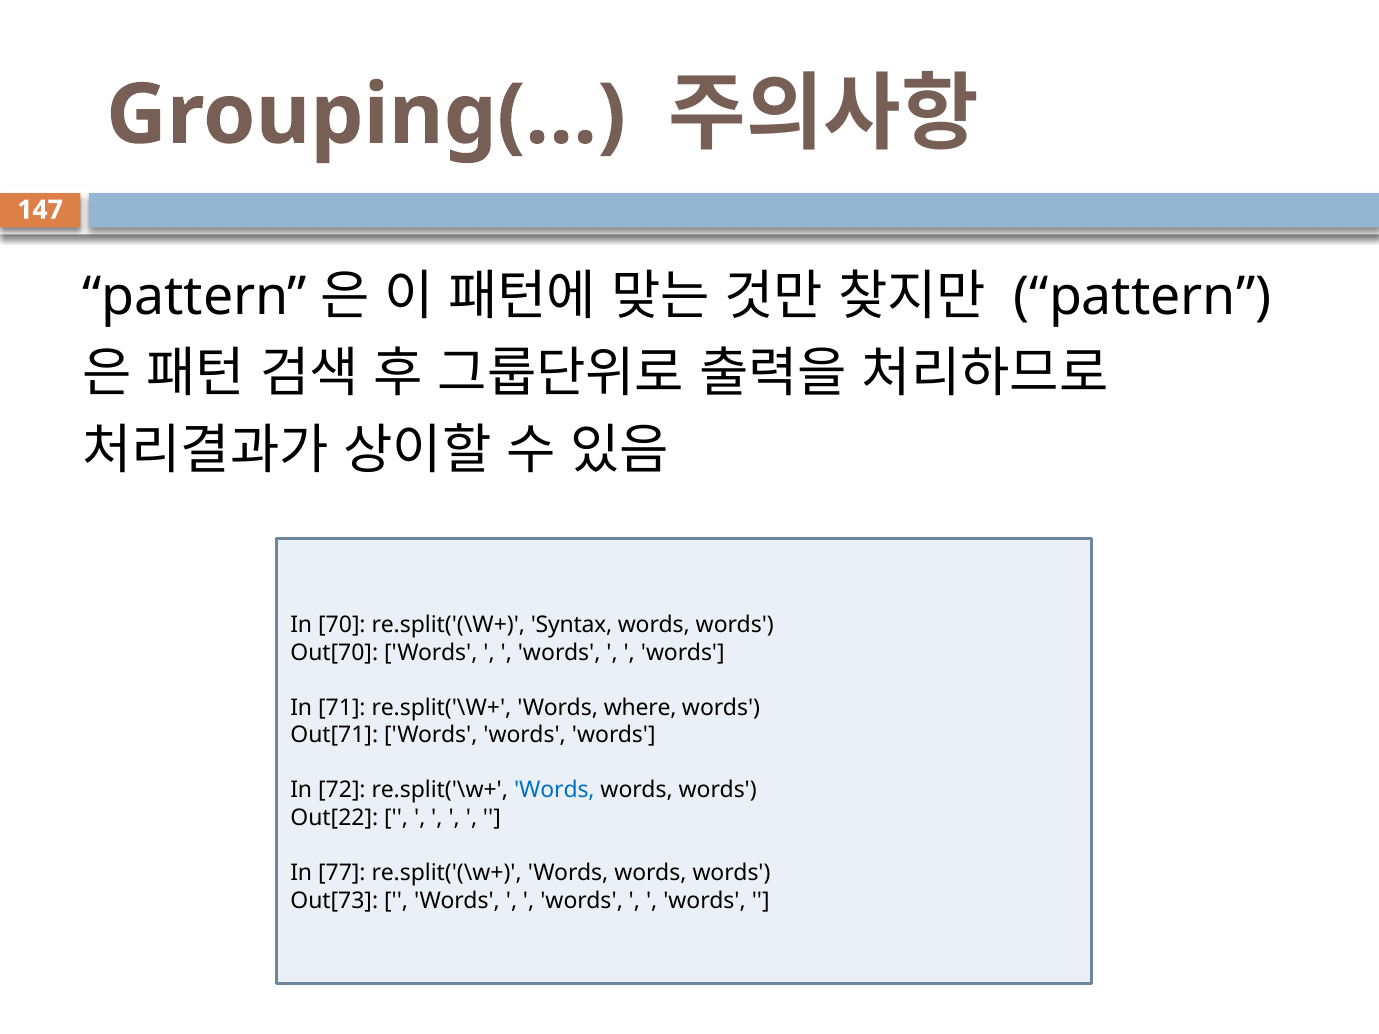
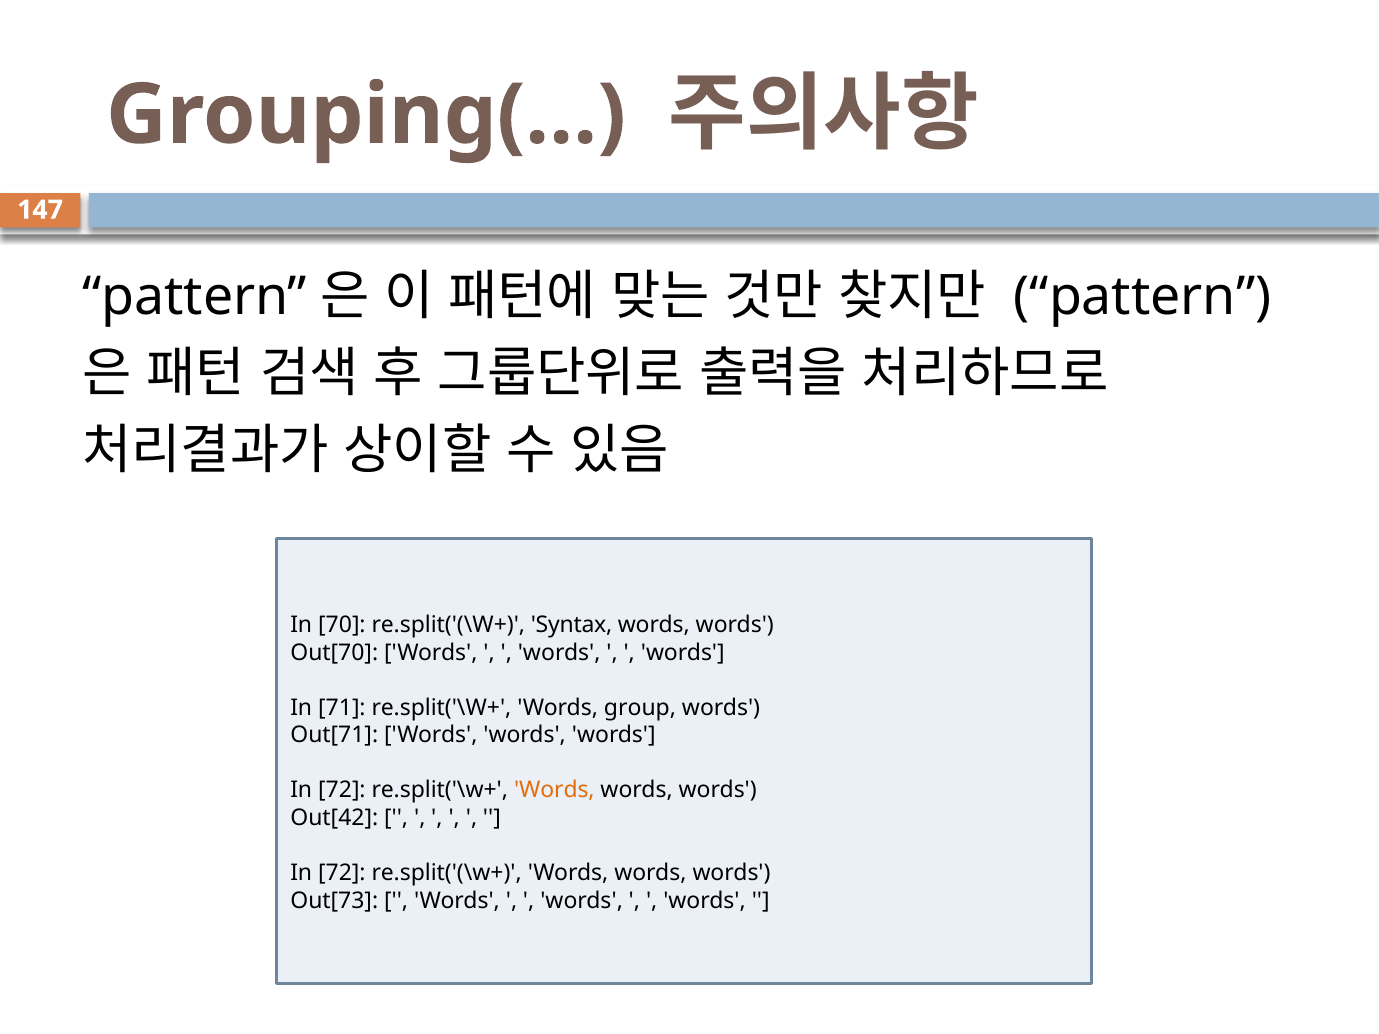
where: where -> group
Words at (554, 791) colour: blue -> orange
Out[22: Out[22 -> Out[42
77 at (342, 873): 77 -> 72
